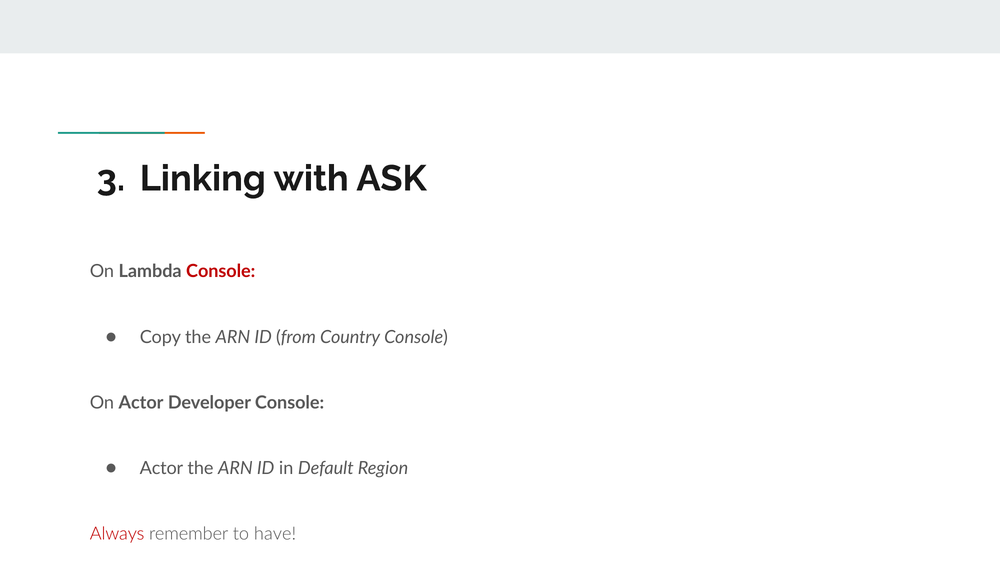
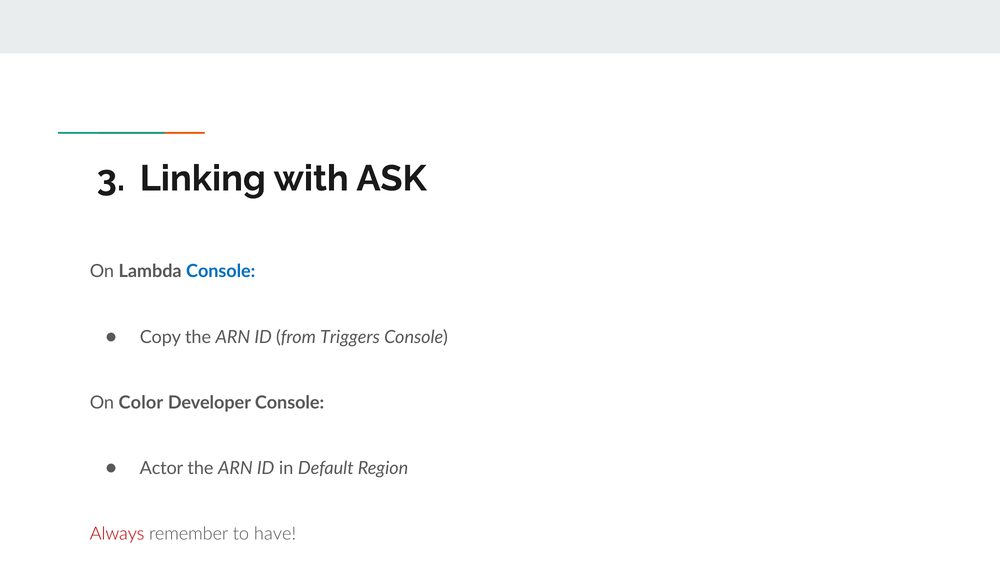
Console at (221, 271) colour: red -> blue
Country: Country -> Triggers
On Actor: Actor -> Color
